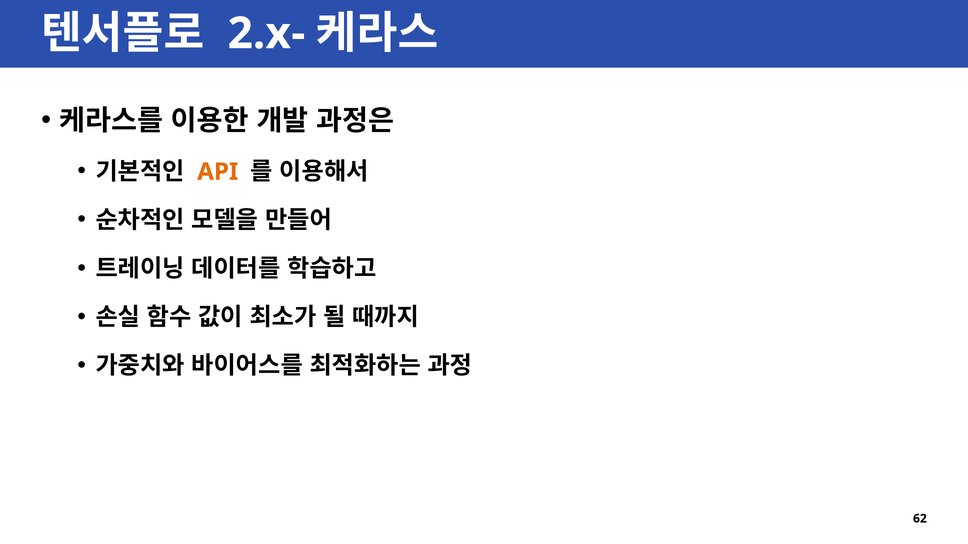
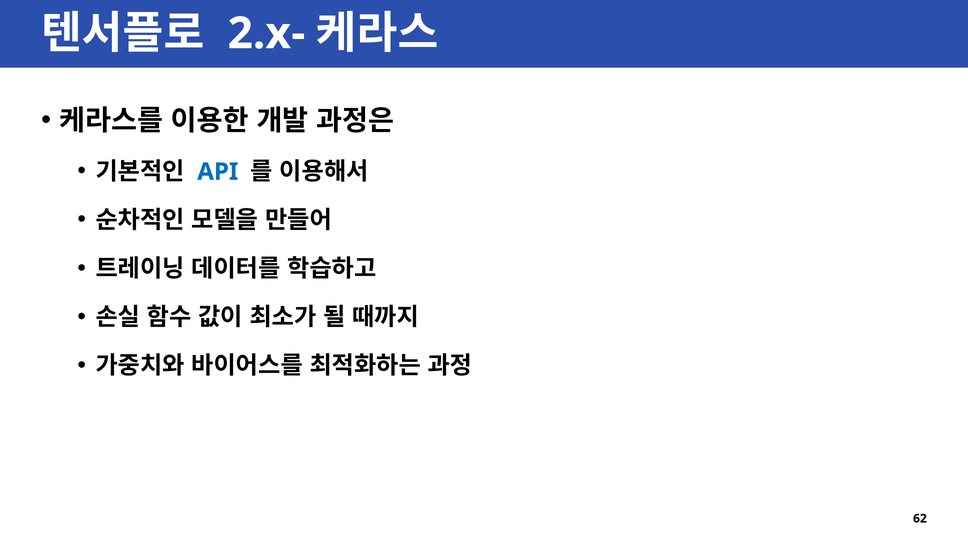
API colour: orange -> blue
